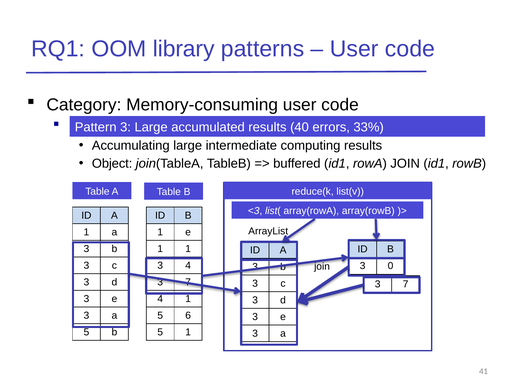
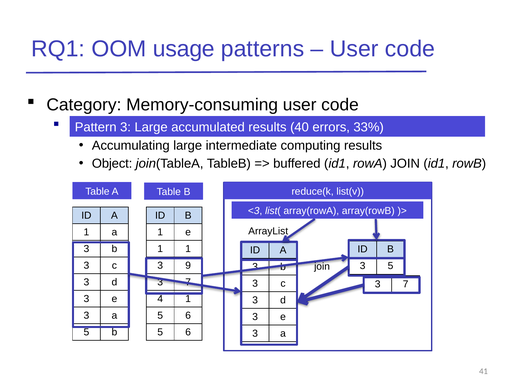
library: library -> usage
3 4: 4 -> 9
3 0: 0 -> 5
1 at (188, 332): 1 -> 6
